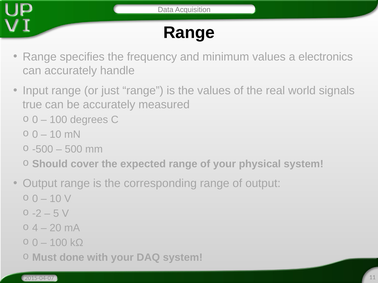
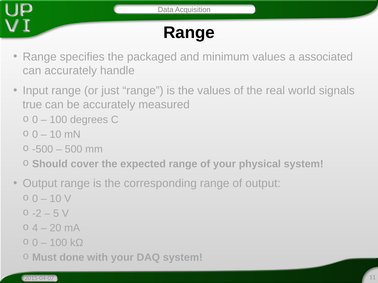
frequency: frequency -> packaged
electronics: electronics -> associated
